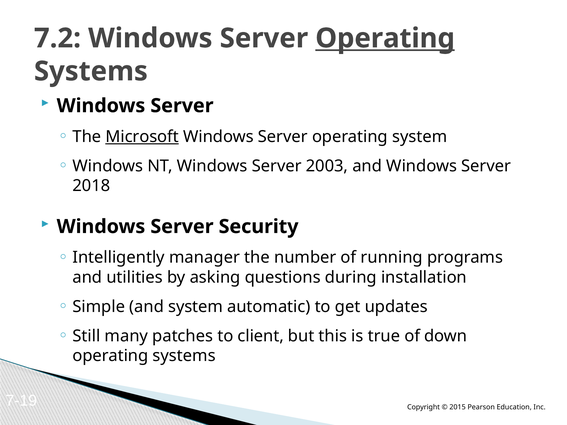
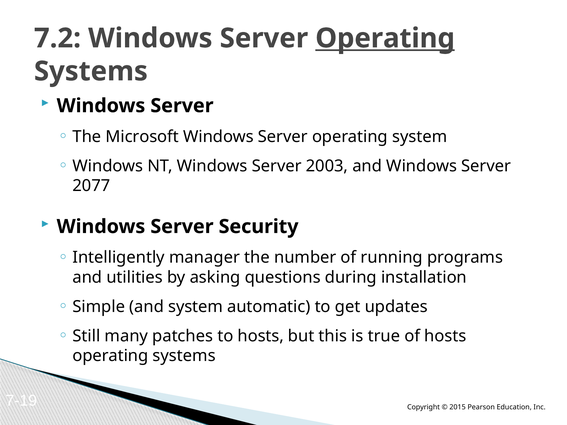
Microsoft underline: present -> none
2018: 2018 -> 2077
to client: client -> hosts
of down: down -> hosts
